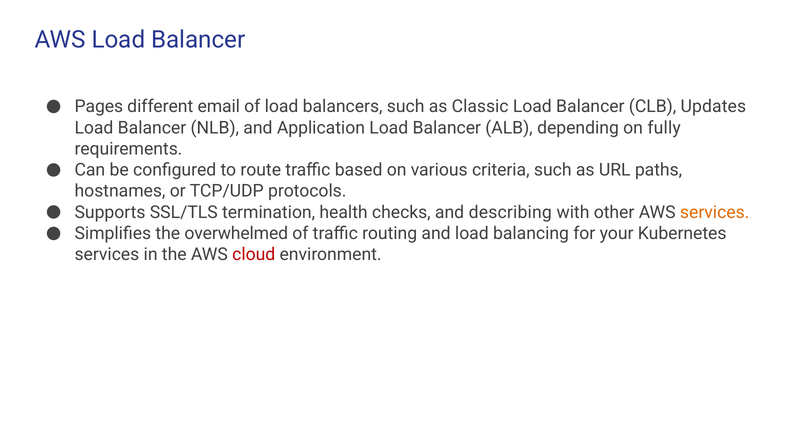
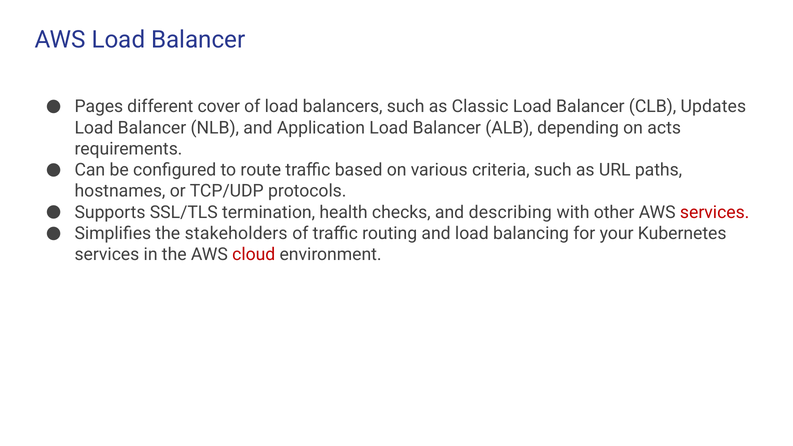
email: email -> cover
fully: fully -> acts
services at (715, 212) colour: orange -> red
overwhelmed: overwhelmed -> stakeholders
